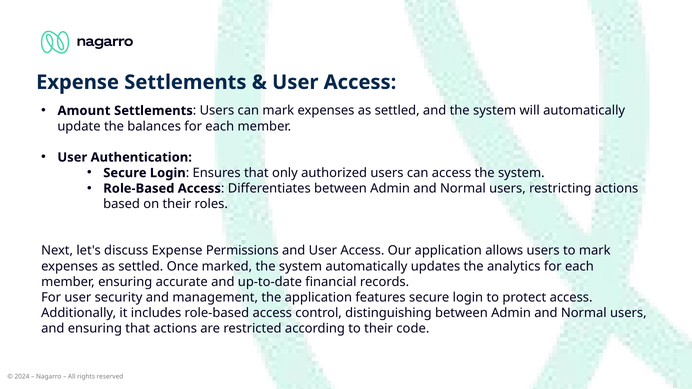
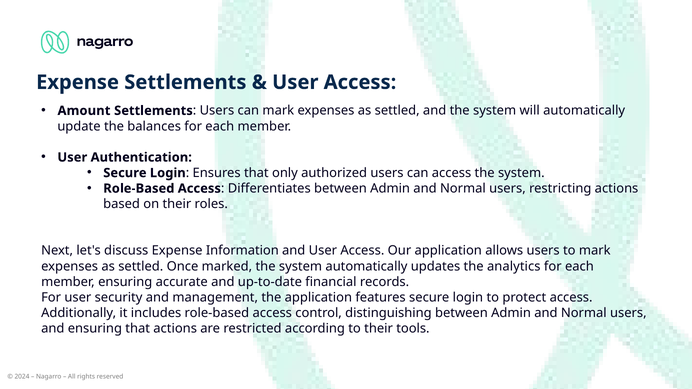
Permissions: Permissions -> Information
code: code -> tools
